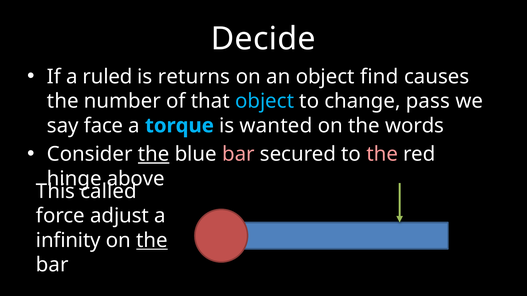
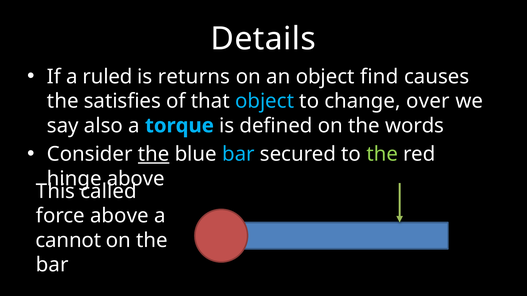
Decide: Decide -> Details
number: number -> satisfies
pass: pass -> over
face: face -> also
wanted: wanted -> defined
bar at (238, 154) colour: pink -> light blue
the at (382, 154) colour: pink -> light green
force adjust: adjust -> above
infinity: infinity -> cannot
the at (152, 241) underline: present -> none
